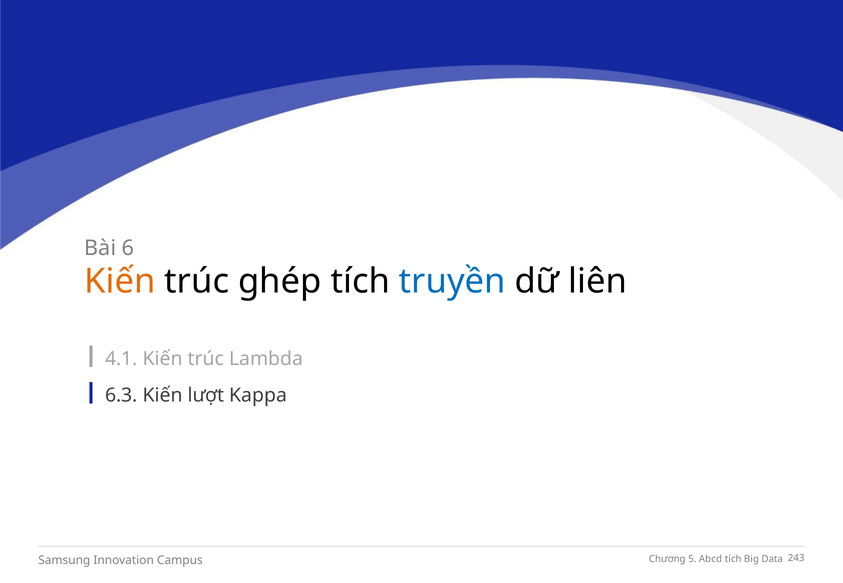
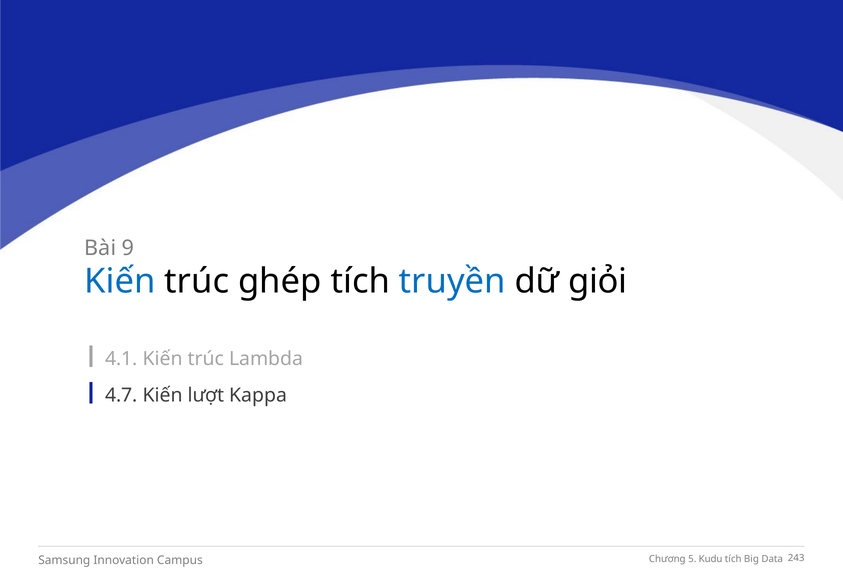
6: 6 -> 9
Kiến at (120, 282) colour: orange -> blue
liên: liên -> giỏi
6.3: 6.3 -> 4.7
Abcd: Abcd -> Kudu
